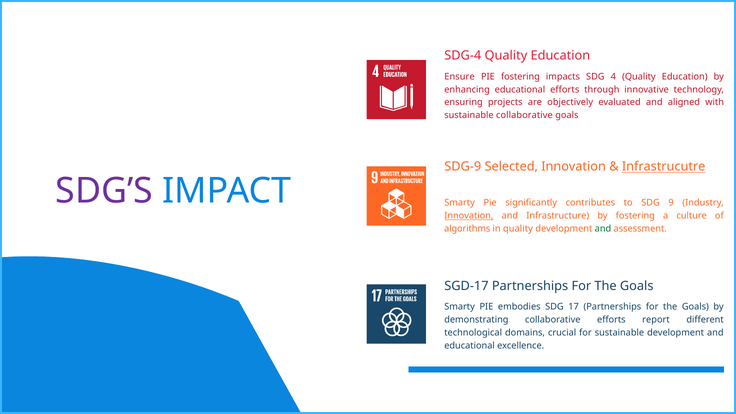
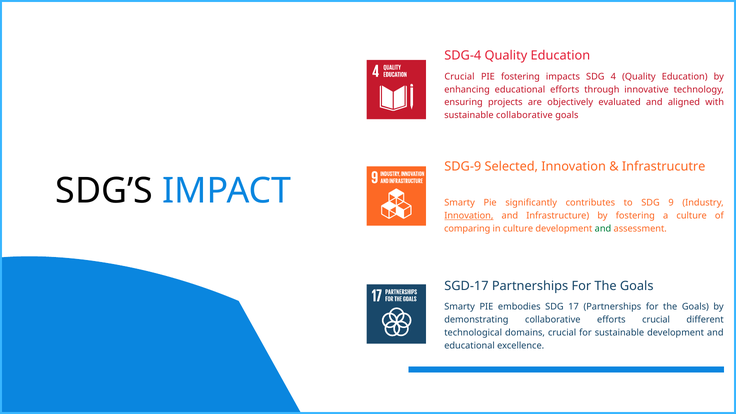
Ensure at (460, 77): Ensure -> Crucial
Infrastrucutre underline: present -> none
SDG’S colour: purple -> black
algorithms: algorithms -> comparing
in quality: quality -> culture
efforts report: report -> crucial
